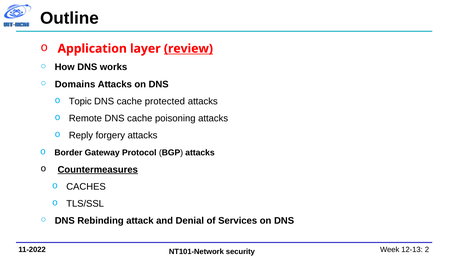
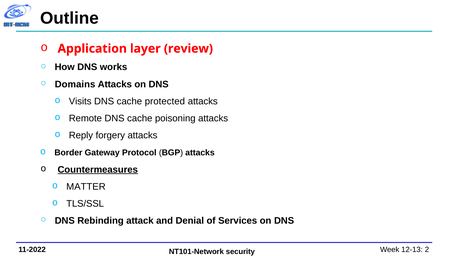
review underline: present -> none
Topic: Topic -> Visits
CACHES: CACHES -> MATTER
